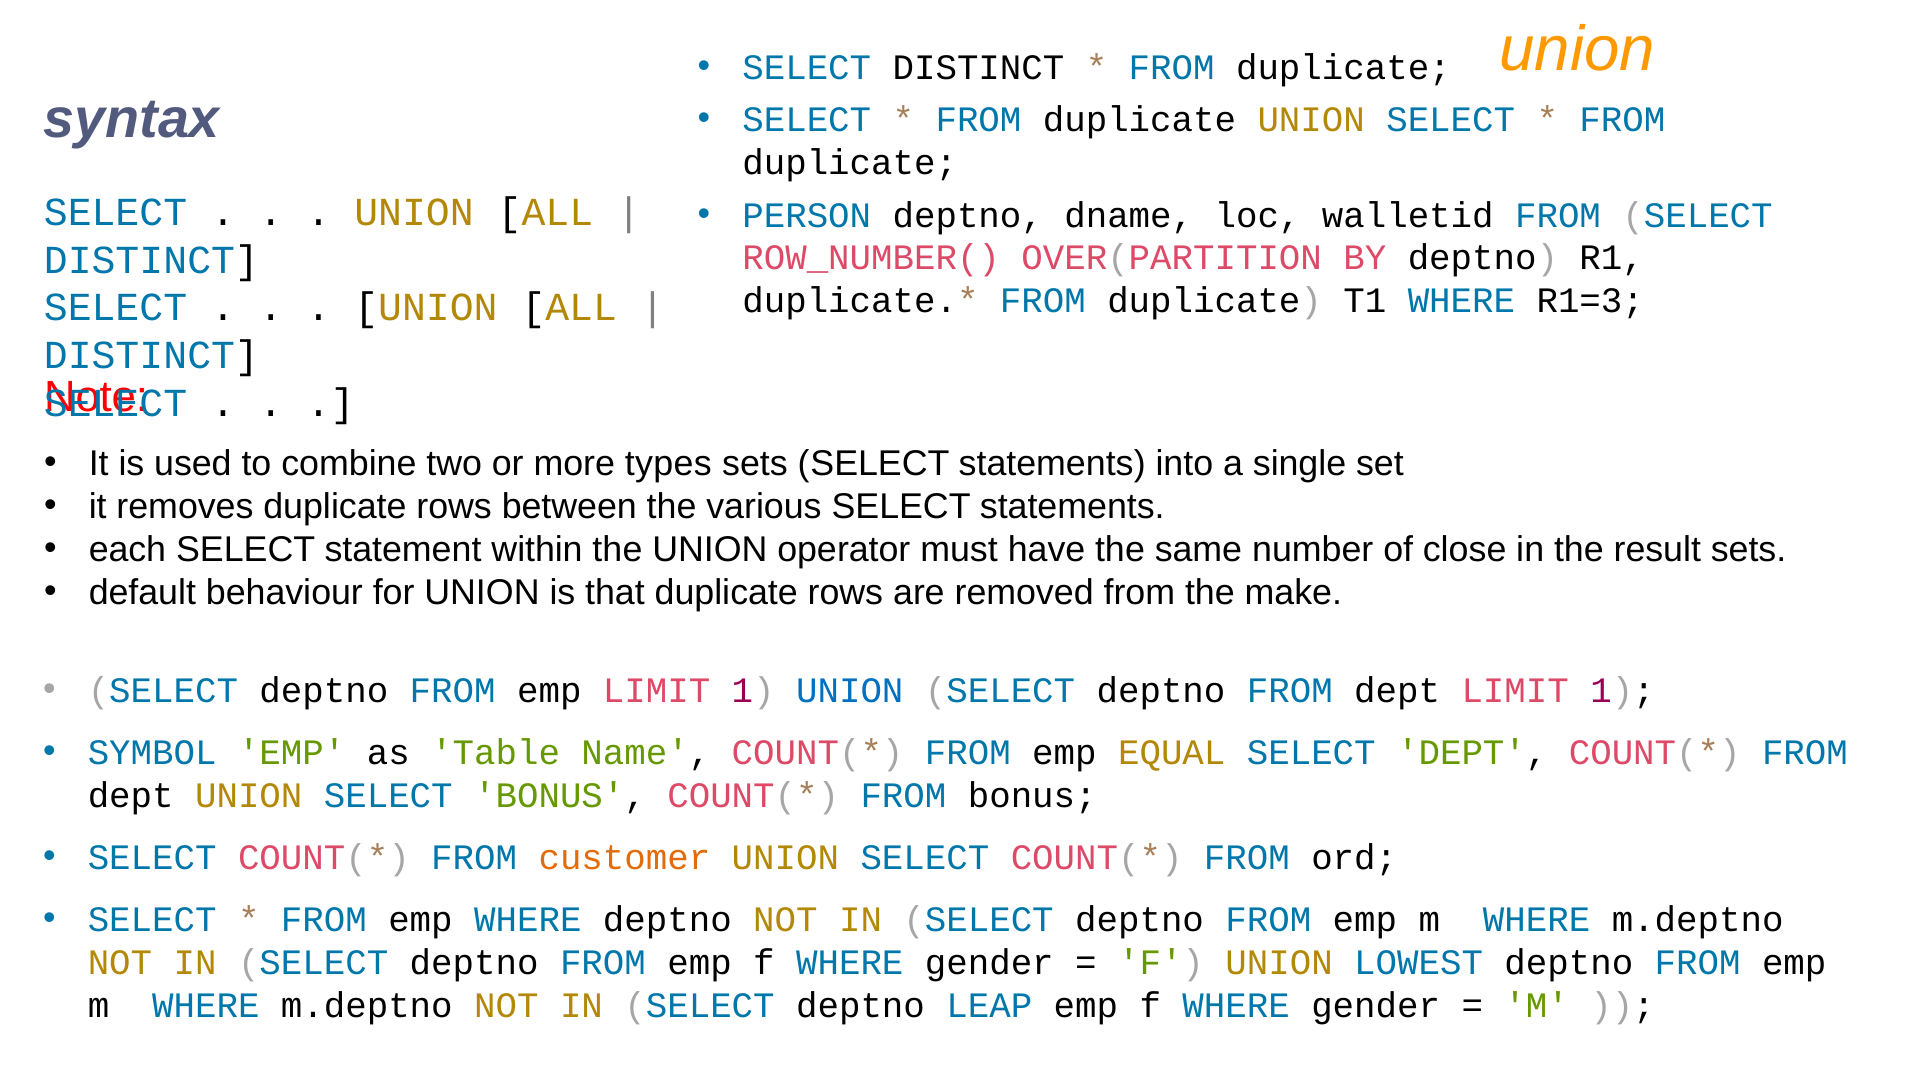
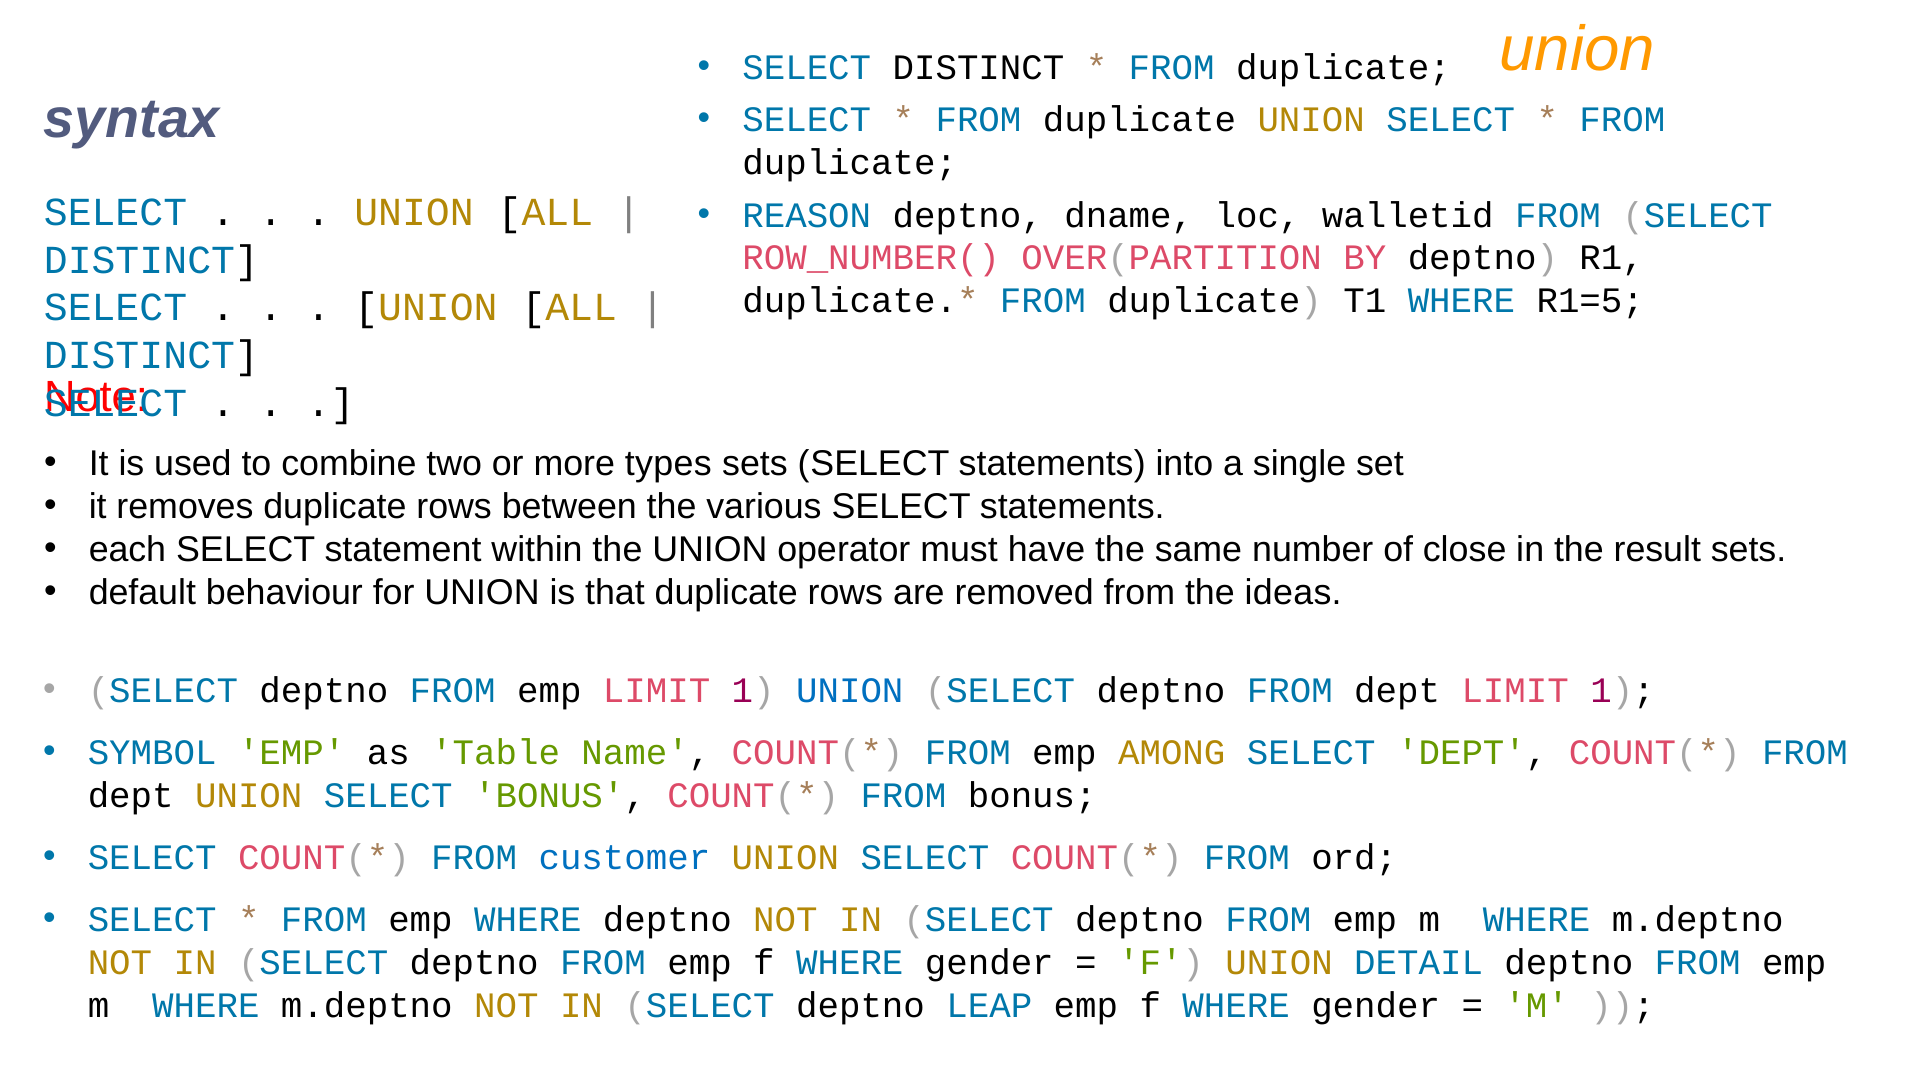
PERSON: PERSON -> REASON
R1=3: R1=3 -> R1=5
make: make -> ideas
EQUAL: EQUAL -> AMONG
customer colour: orange -> blue
LOWEST: LOWEST -> DETAIL
